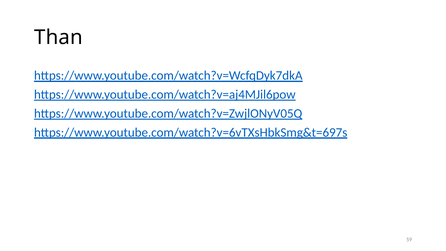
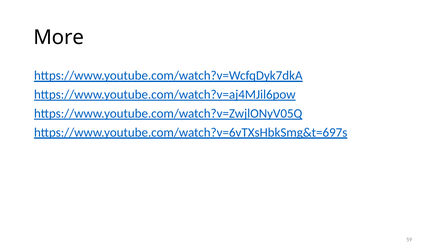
Than: Than -> More
